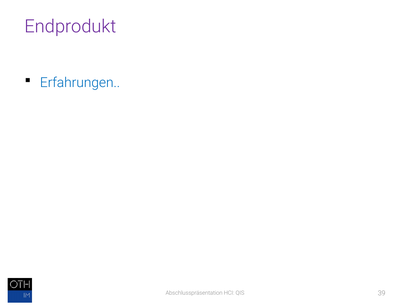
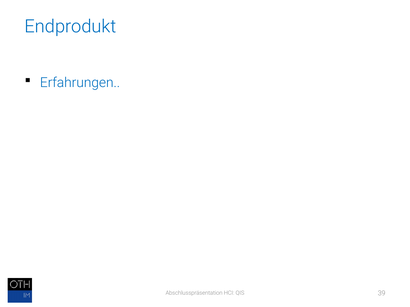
Endprodukt colour: purple -> blue
